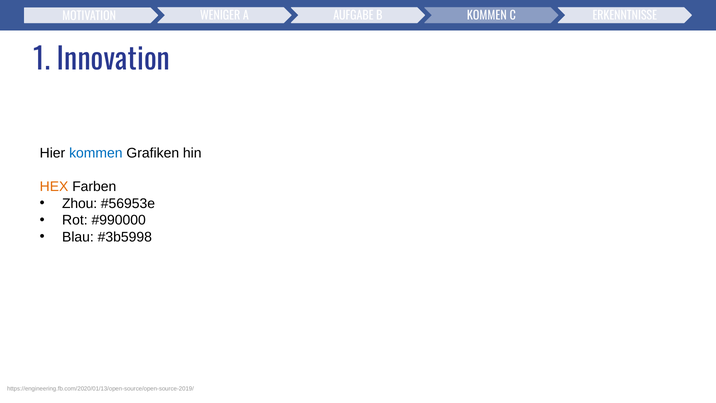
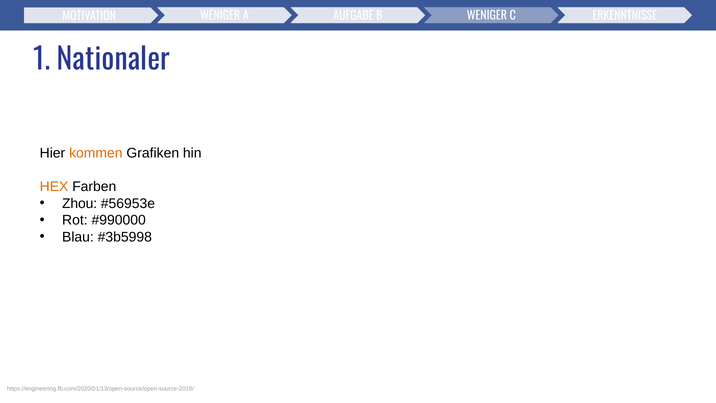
KOMMEN at (487, 16): KOMMEN -> WENIGER
Innovation: Innovation -> Nationaler
kommen at (96, 153) colour: blue -> orange
